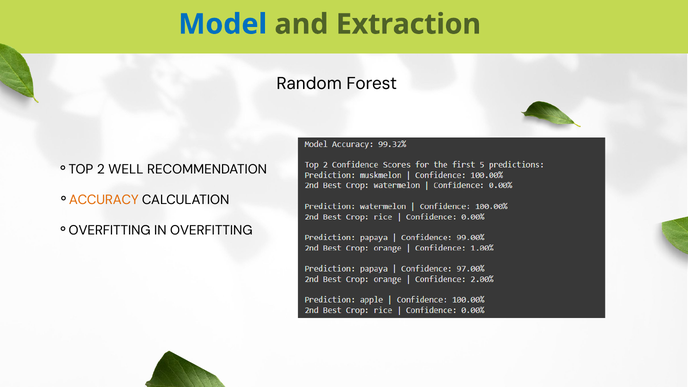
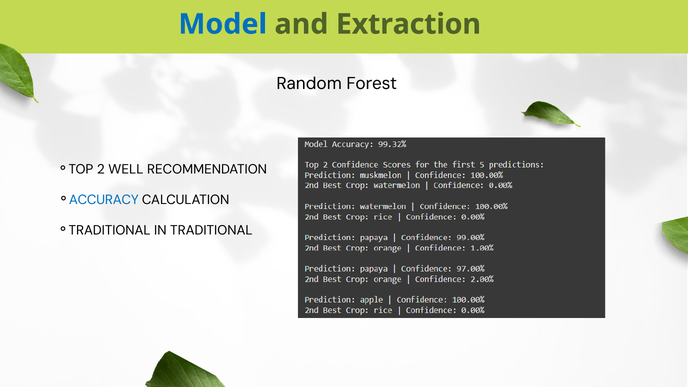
ACCURACY colour: orange -> blue
OVERFITTING at (110, 230): OVERFITTING -> TRADITIONAL
IN OVERFITTING: OVERFITTING -> TRADITIONAL
